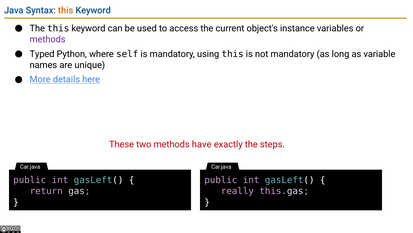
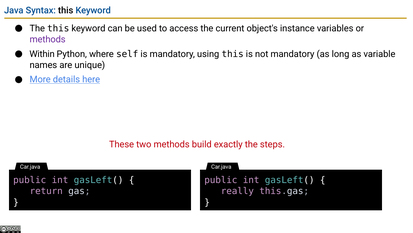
this at (66, 10) colour: orange -> black
Typed: Typed -> Within
have: have -> build
